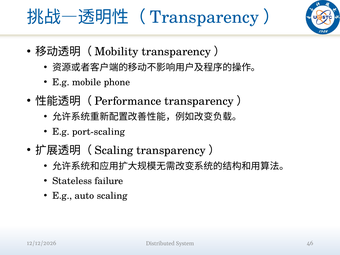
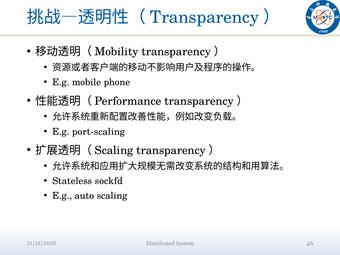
failure: failure -> sockfd
